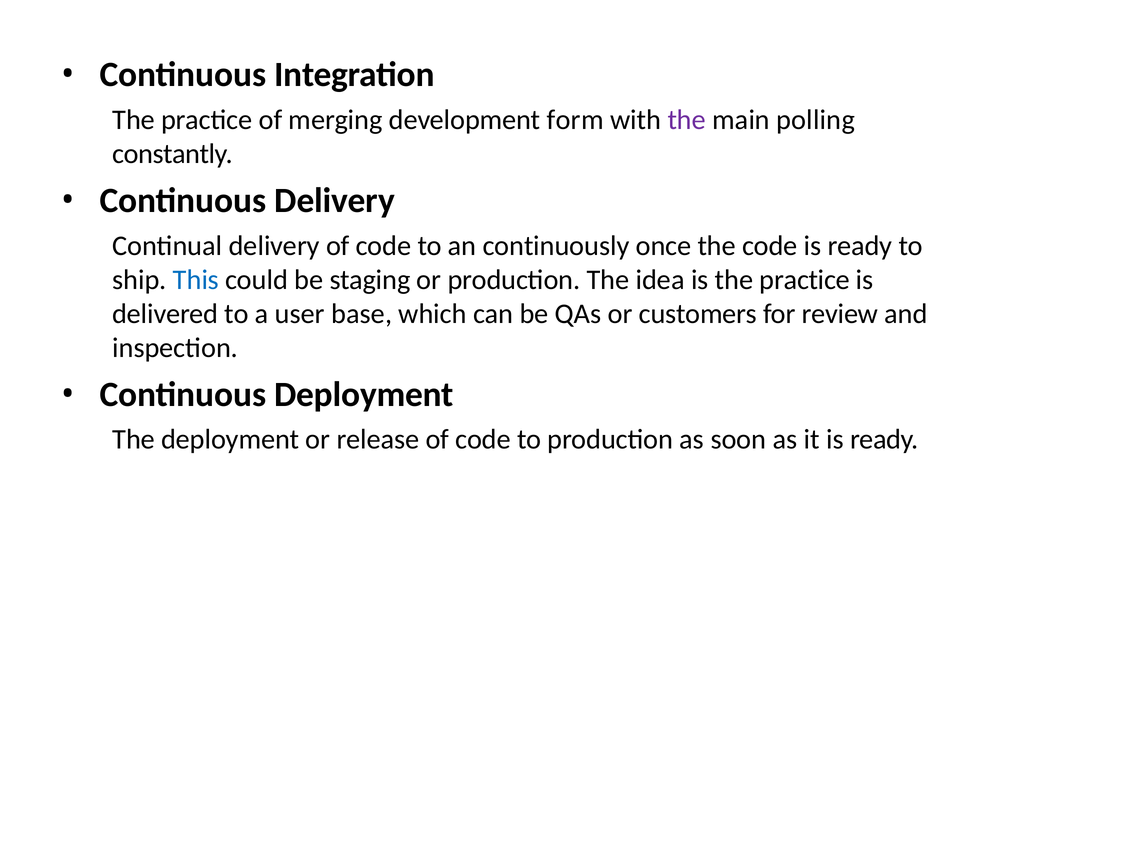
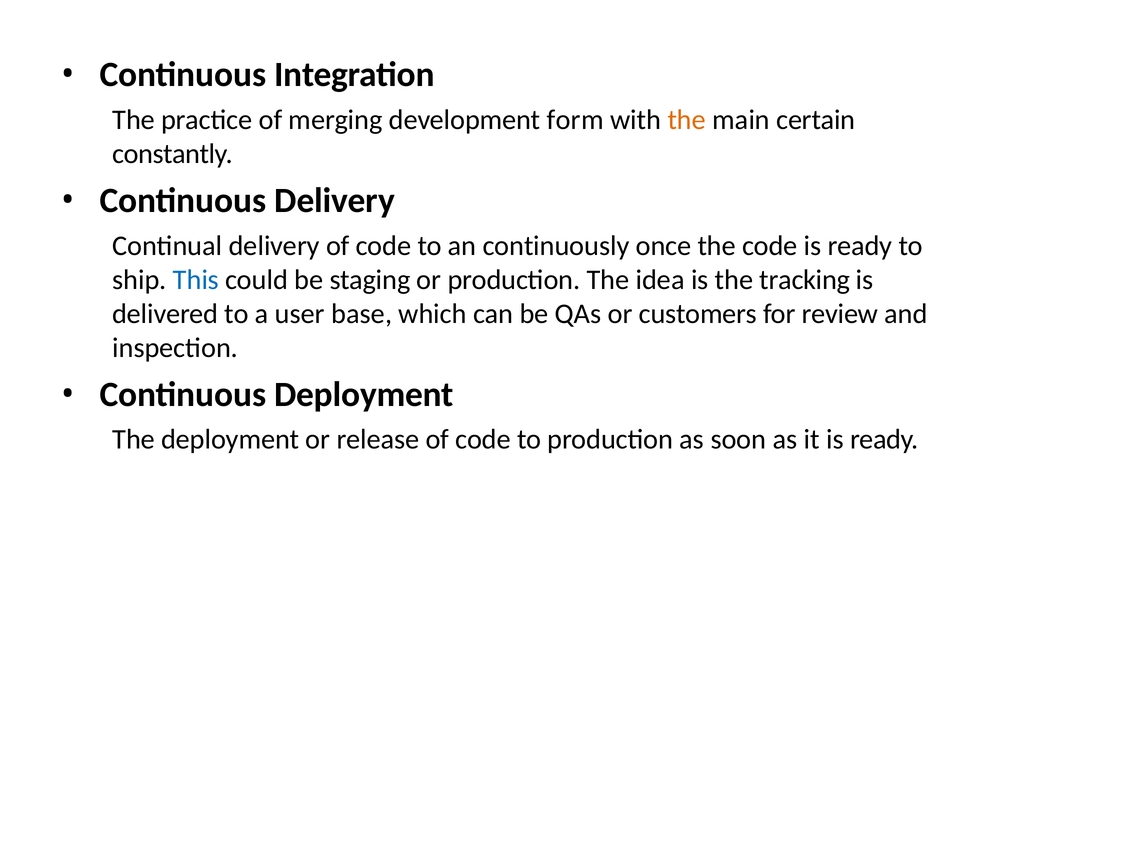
the at (687, 120) colour: purple -> orange
polling: polling -> certain
is the practice: practice -> tracking
